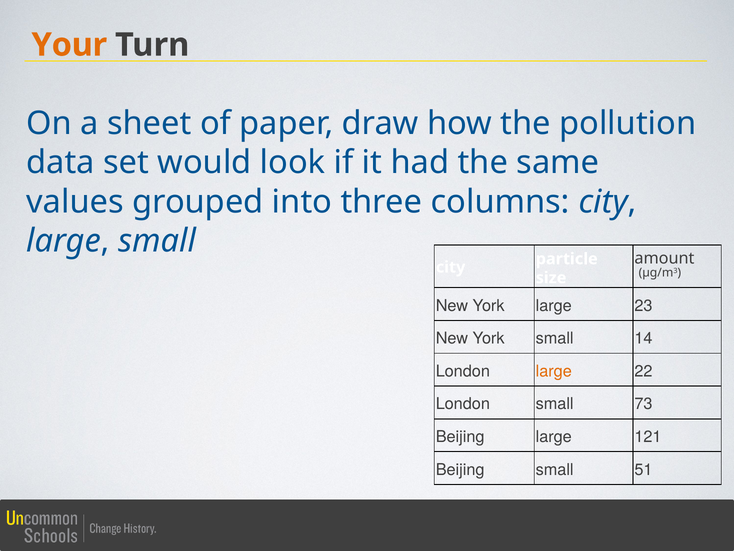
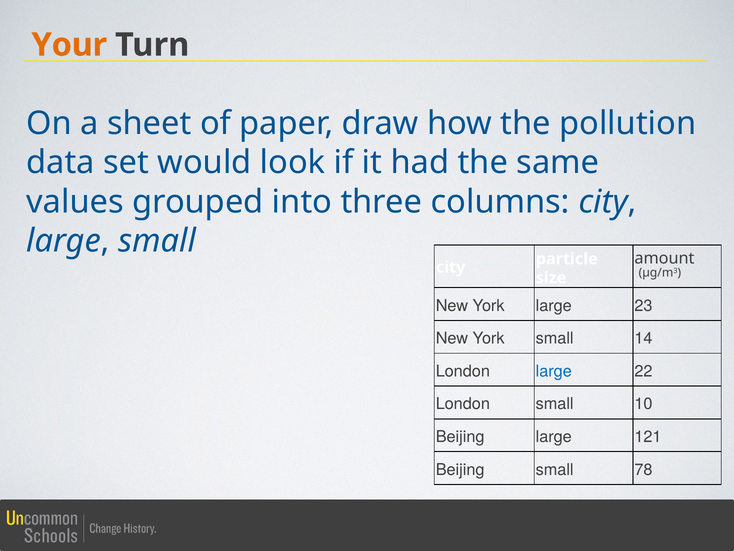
large at (554, 371) colour: orange -> blue
73: 73 -> 10
51: 51 -> 78
